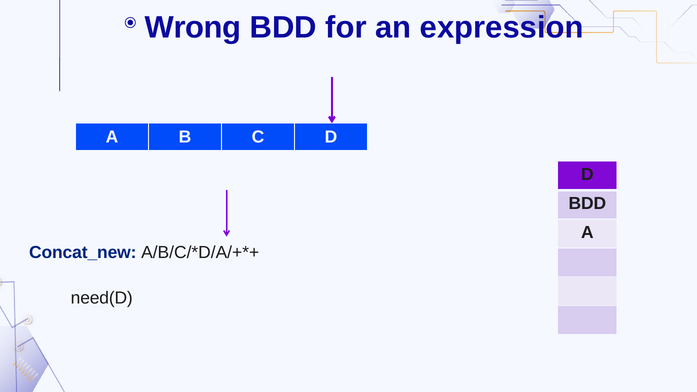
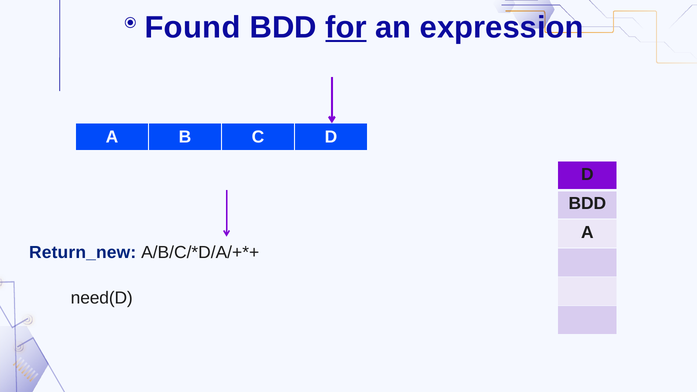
Wrong: Wrong -> Found
for underline: none -> present
Concat_new: Concat_new -> Return_new
